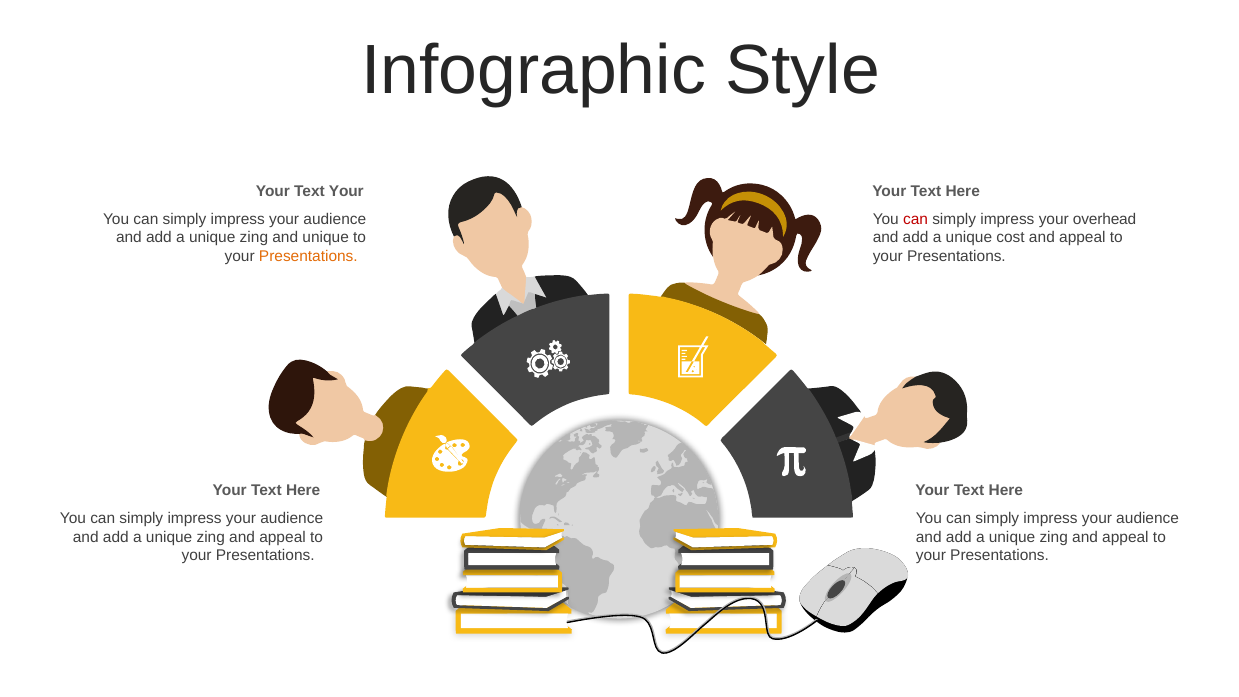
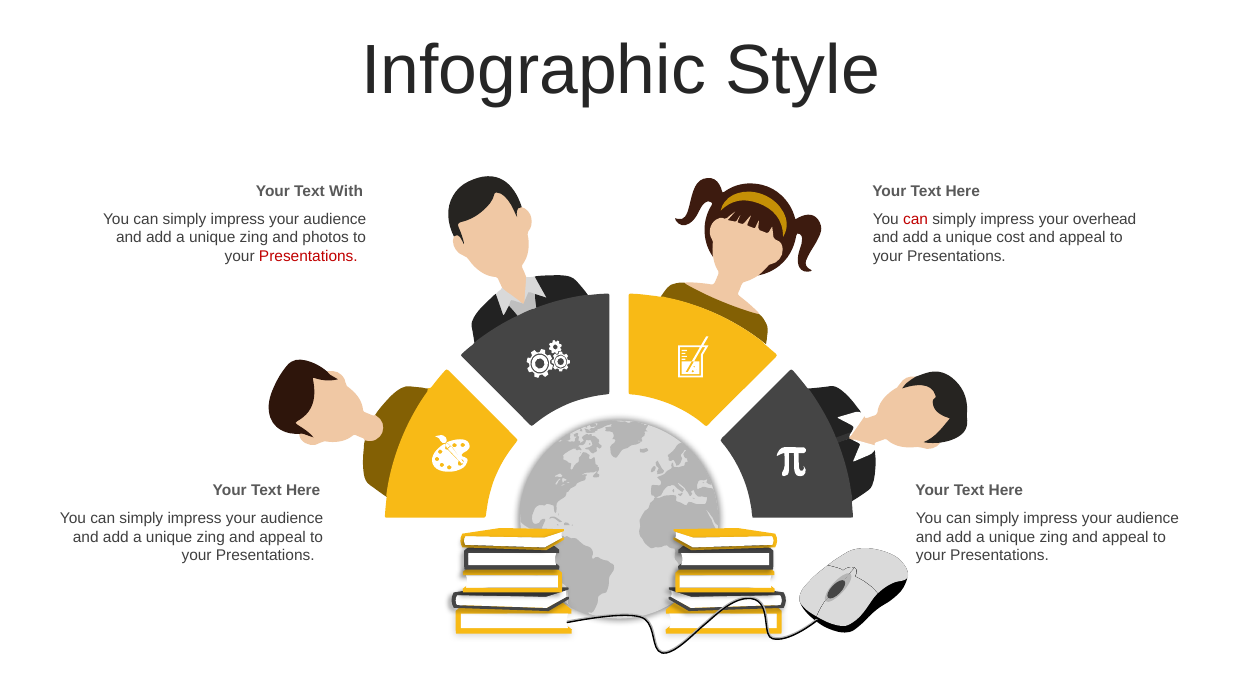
Text Your: Your -> With
and unique: unique -> photos
Presentations at (308, 256) colour: orange -> red
